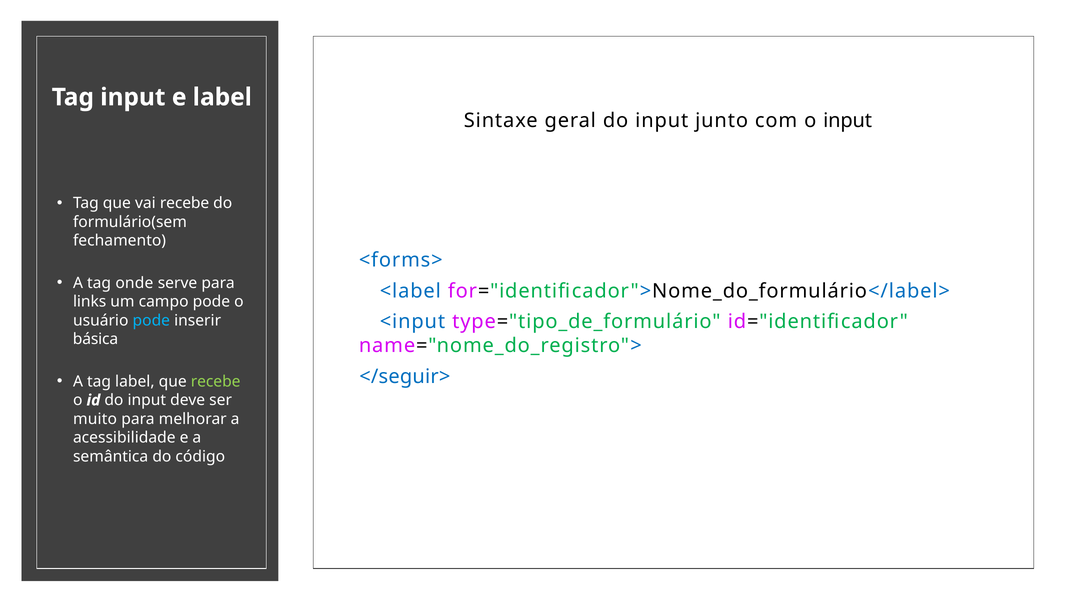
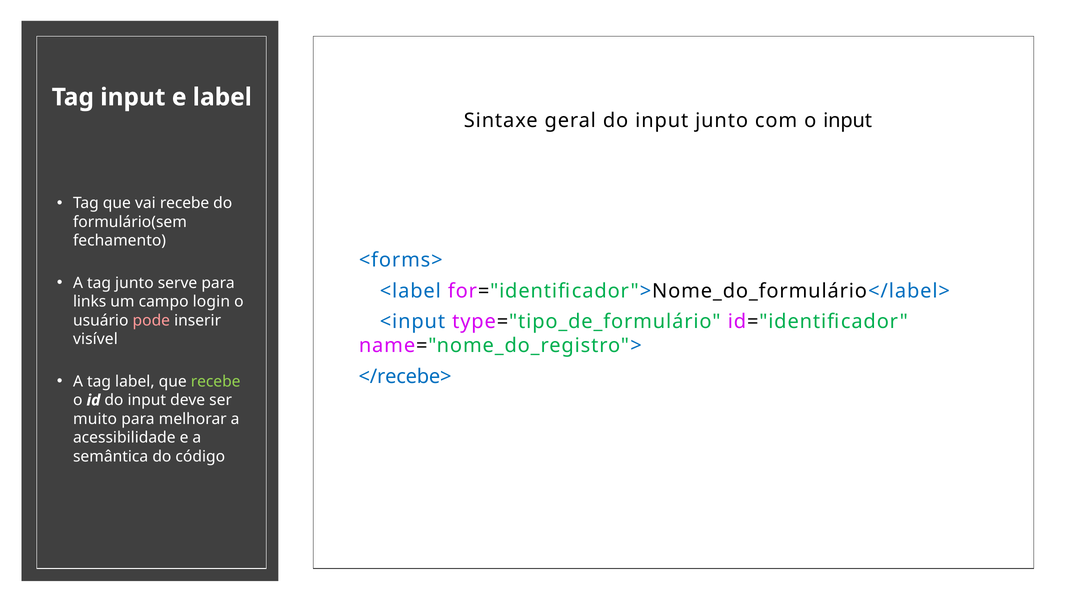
tag onde: onde -> junto
campo pode: pode -> login
pode at (151, 320) colour: light blue -> pink
básica: básica -> visível
</seguir>: </seguir> -> </recebe>
